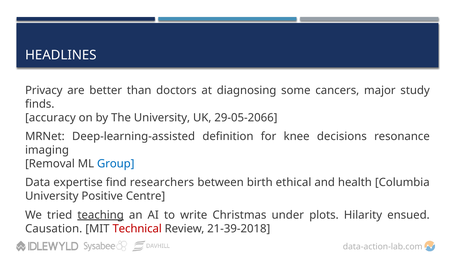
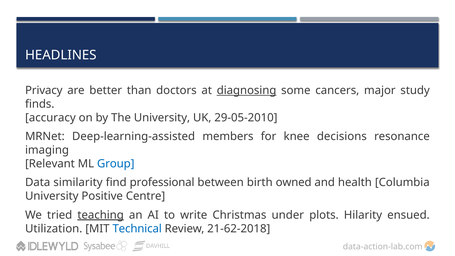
diagnosing underline: none -> present
29-05-2066: 29-05-2066 -> 29-05-2010
definition: definition -> members
Removal: Removal -> Relevant
expertise: expertise -> similarity
researchers: researchers -> professional
ethical: ethical -> owned
Causation: Causation -> Utilization
Technical colour: red -> blue
21-39-2018: 21-39-2018 -> 21-62-2018
